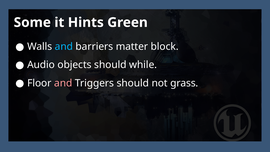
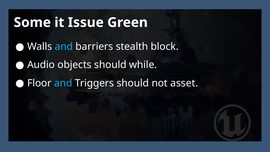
Hints: Hints -> Issue
matter: matter -> stealth
and at (63, 83) colour: pink -> light blue
grass: grass -> asset
